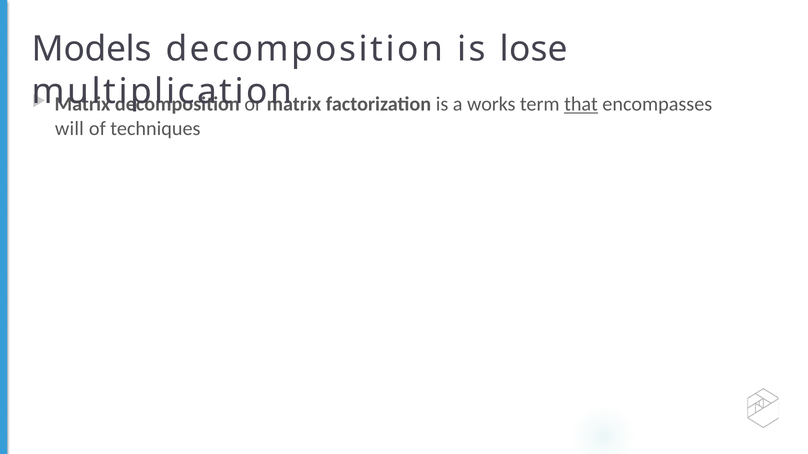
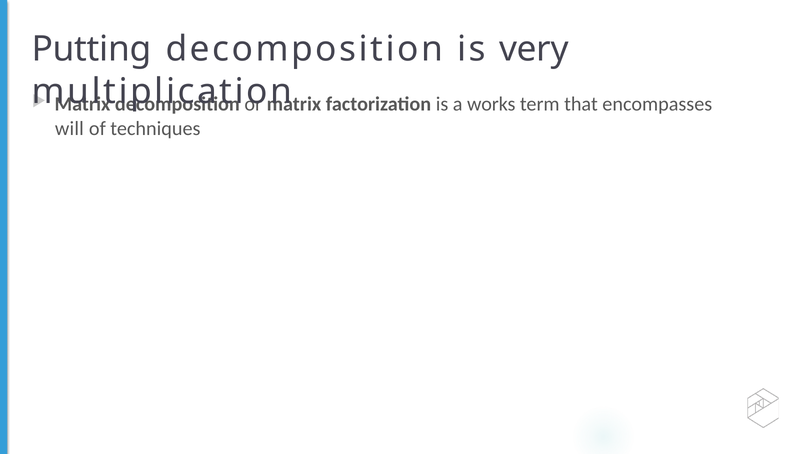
Models: Models -> Putting
lose: lose -> very
that underline: present -> none
